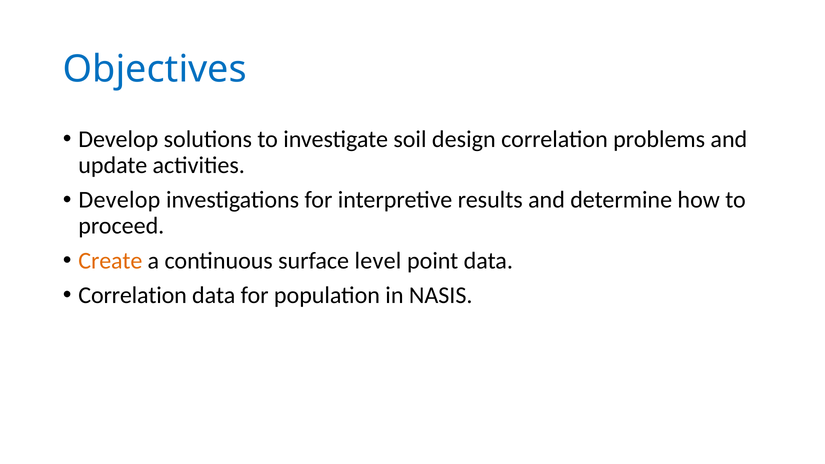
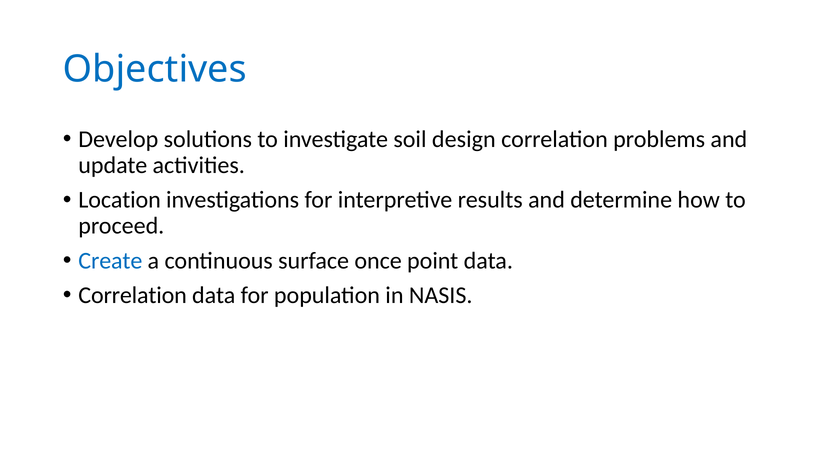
Develop at (119, 200): Develop -> Location
Create colour: orange -> blue
level: level -> once
